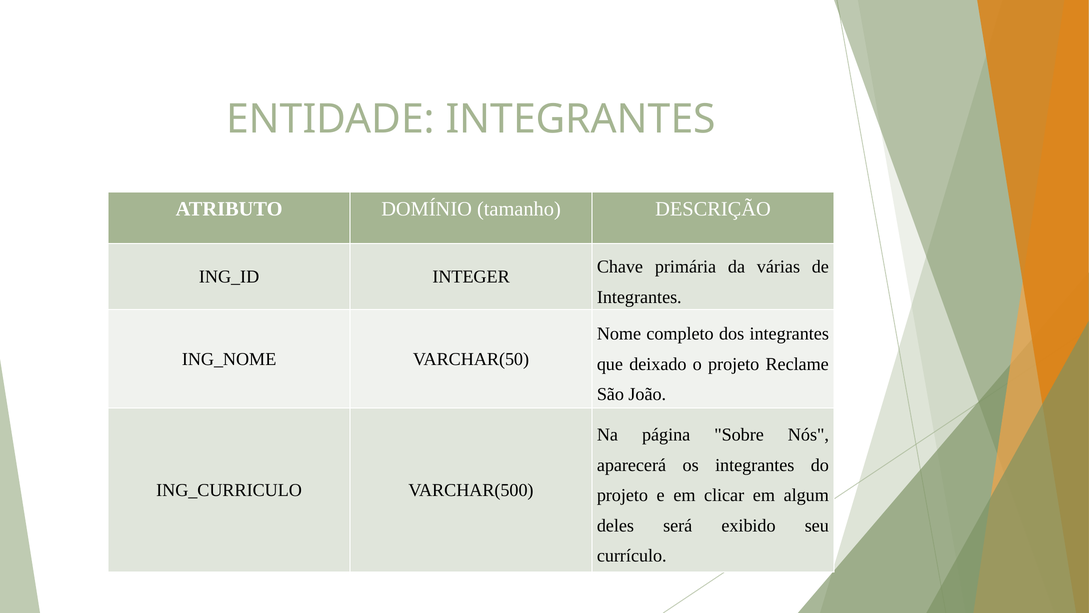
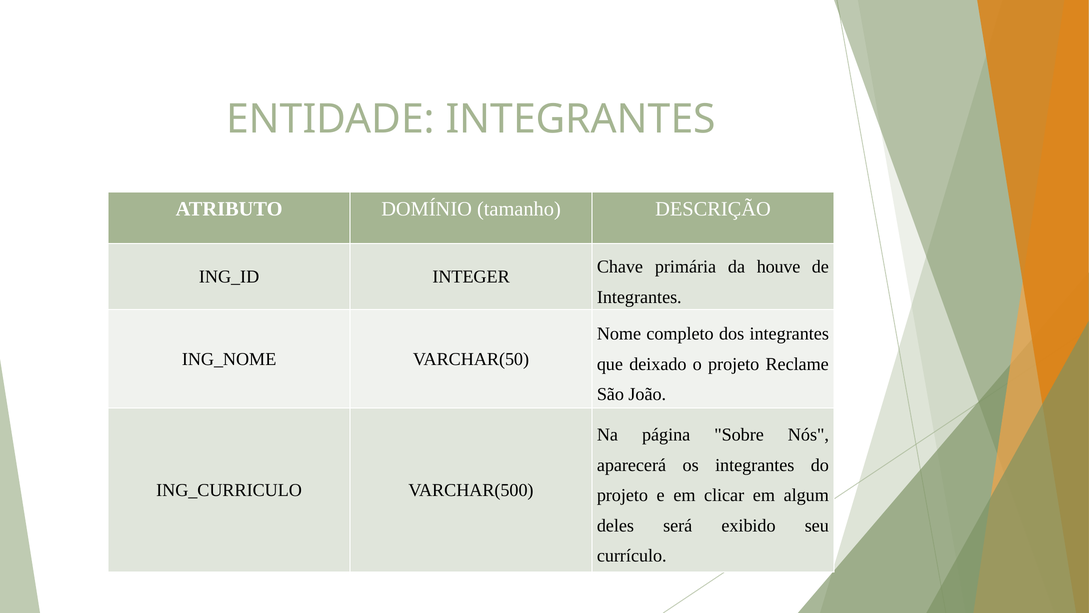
várias: várias -> houve
